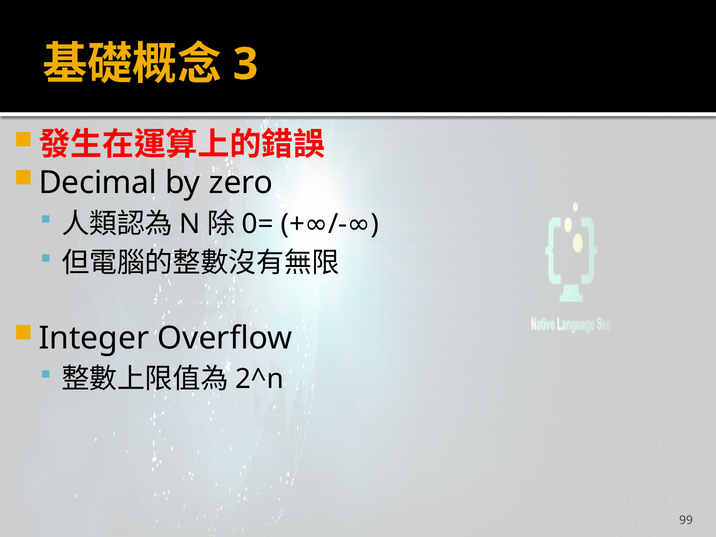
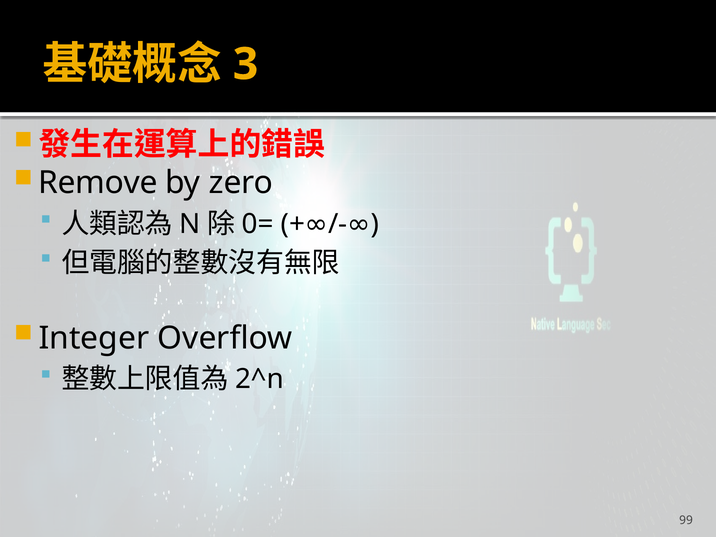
Decimal: Decimal -> Remove
